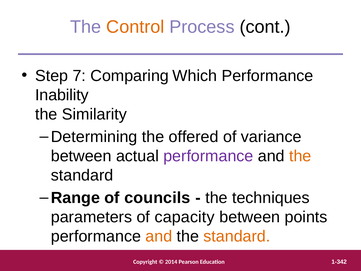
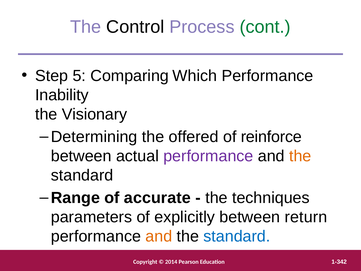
Control colour: orange -> black
cont colour: black -> green
7: 7 -> 5
Similarity: Similarity -> Visionary
variance: variance -> reinforce
councils: councils -> accurate
capacity: capacity -> explicitly
points: points -> return
standard at (237, 236) colour: orange -> blue
